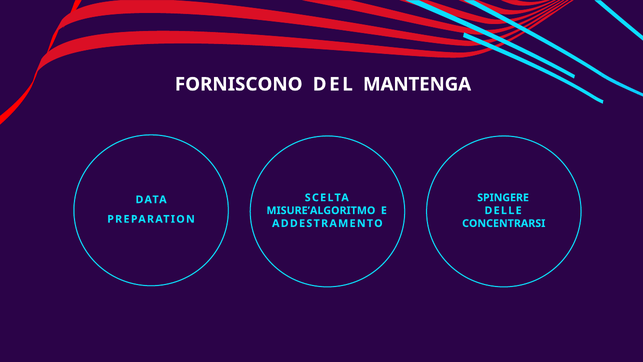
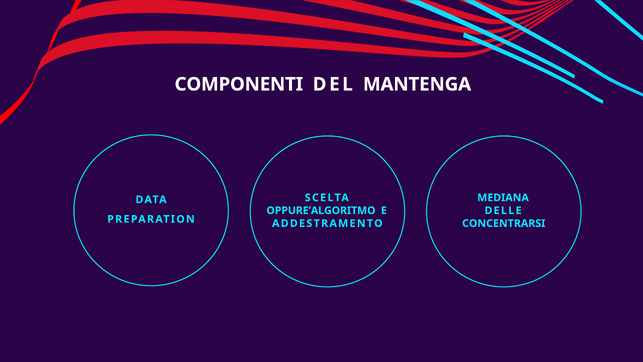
FORNISCONO: FORNISCONO -> COMPONENTI
SPINGERE: SPINGERE -> MEDIANA
MISURE’ALGORITMO: MISURE’ALGORITMO -> OPPURE’ALGORITMO
